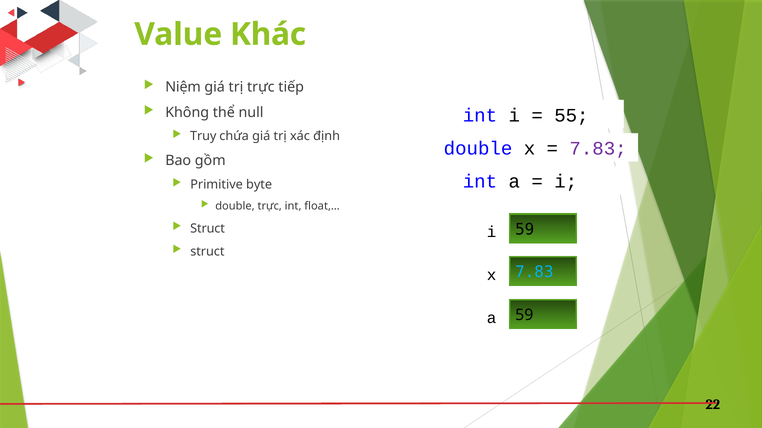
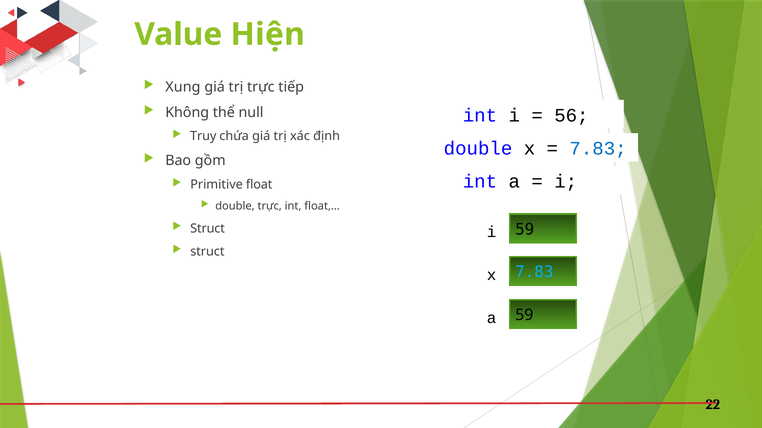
Khác: Khác -> Hiện
Niệm: Niệm -> Xung
55: 55 -> 56
7.83 at (598, 149) colour: purple -> blue
byte: byte -> float
